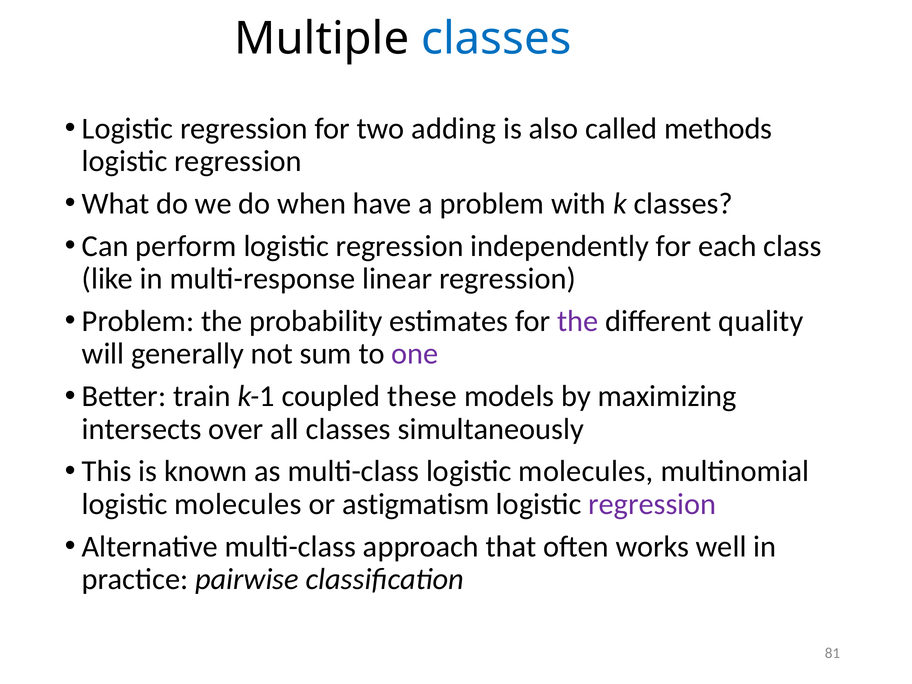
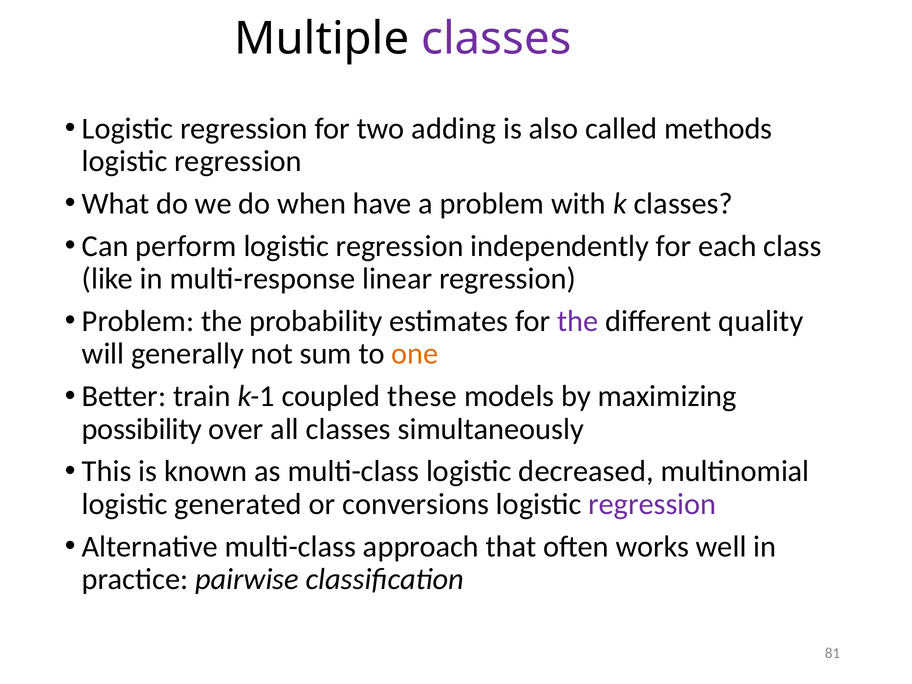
classes at (496, 39) colour: blue -> purple
one colour: purple -> orange
intersects: intersects -> possibility
multi-class logistic molecules: molecules -> decreased
molecules at (238, 504): molecules -> generated
astigmatism: astigmatism -> conversions
